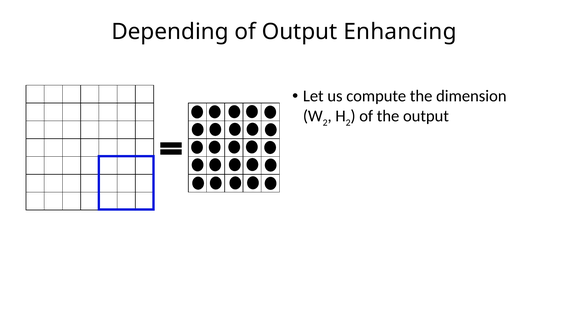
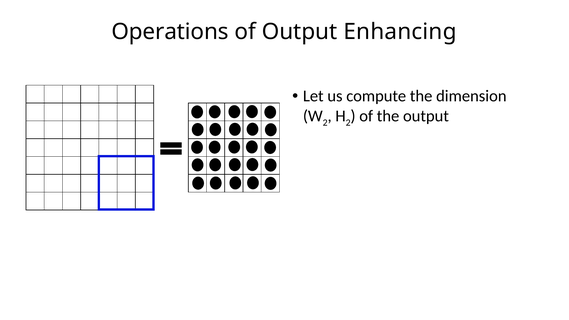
Depending: Depending -> Operations
